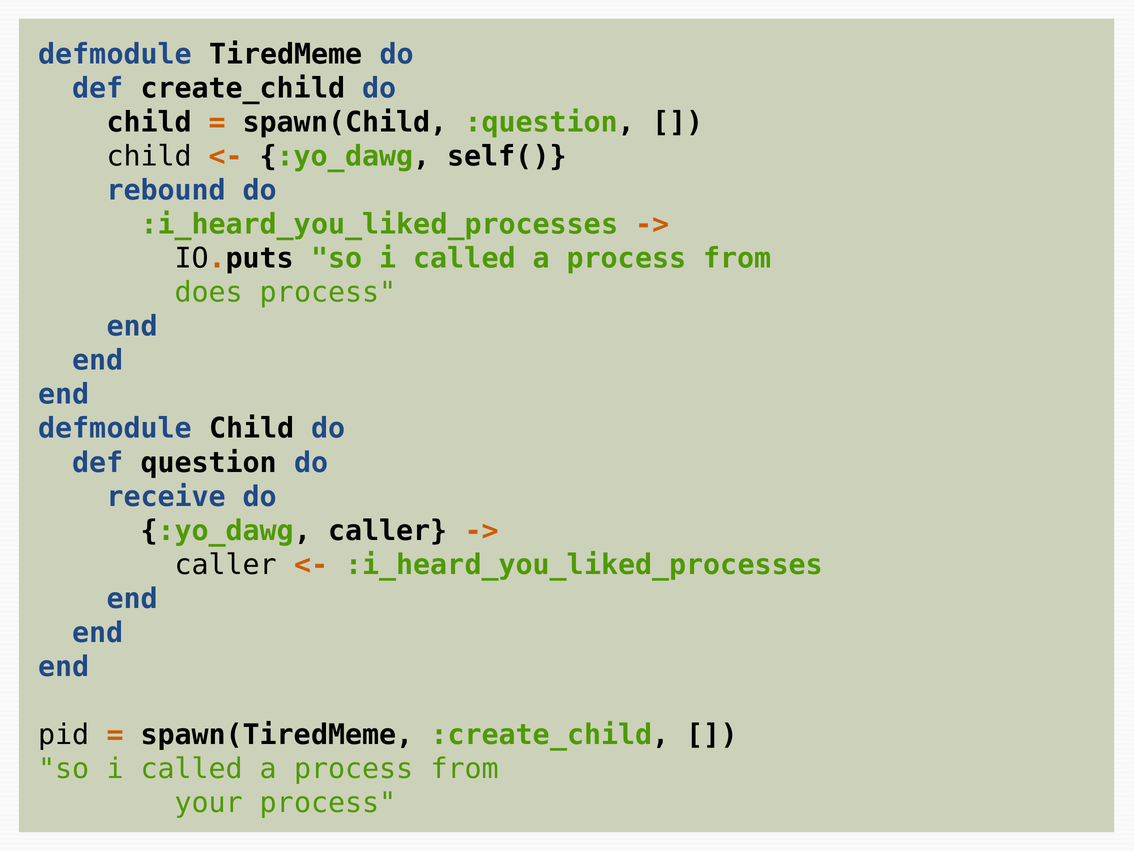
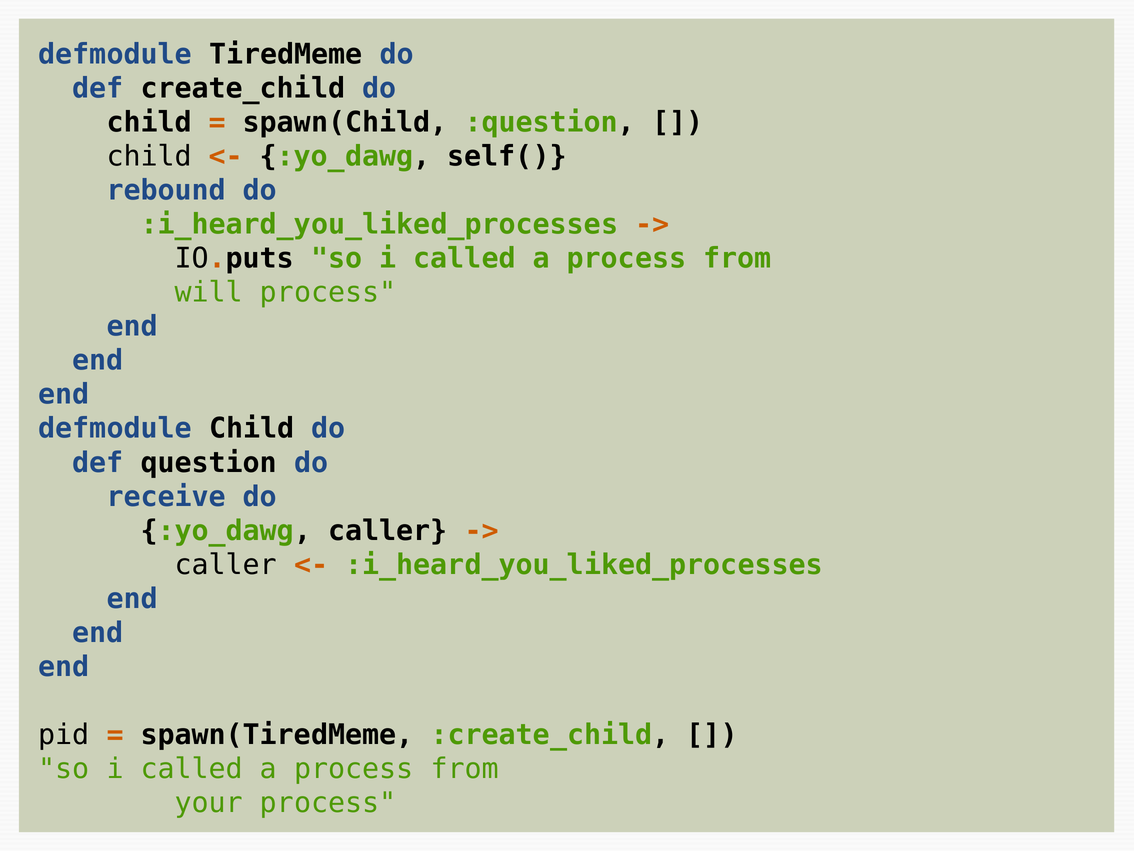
does: does -> will
